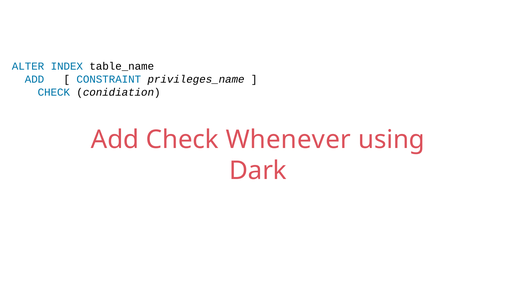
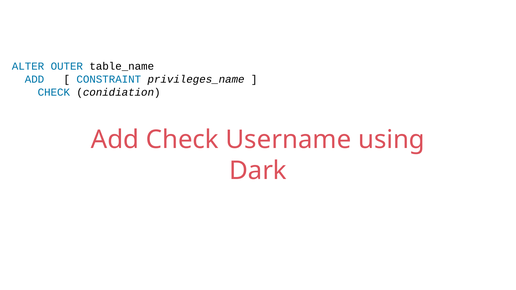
INDEX: INDEX -> OUTER
Whenever: Whenever -> Username
